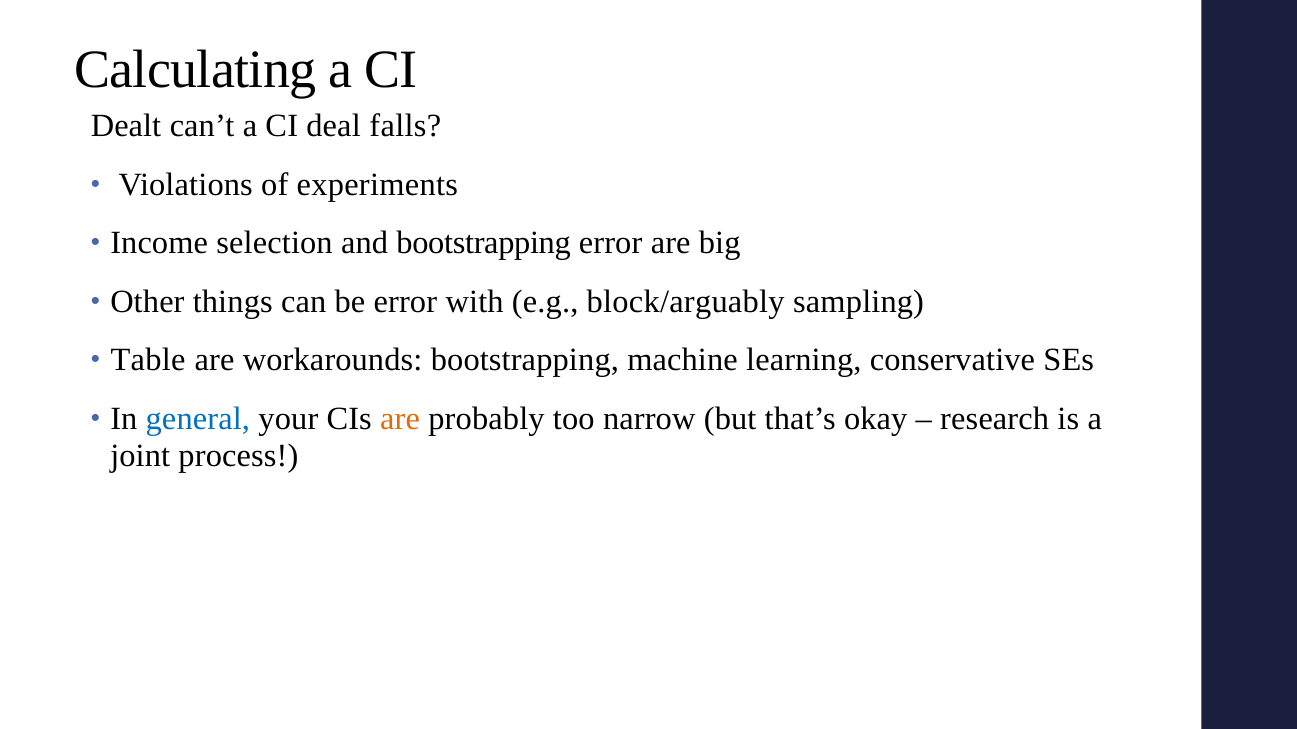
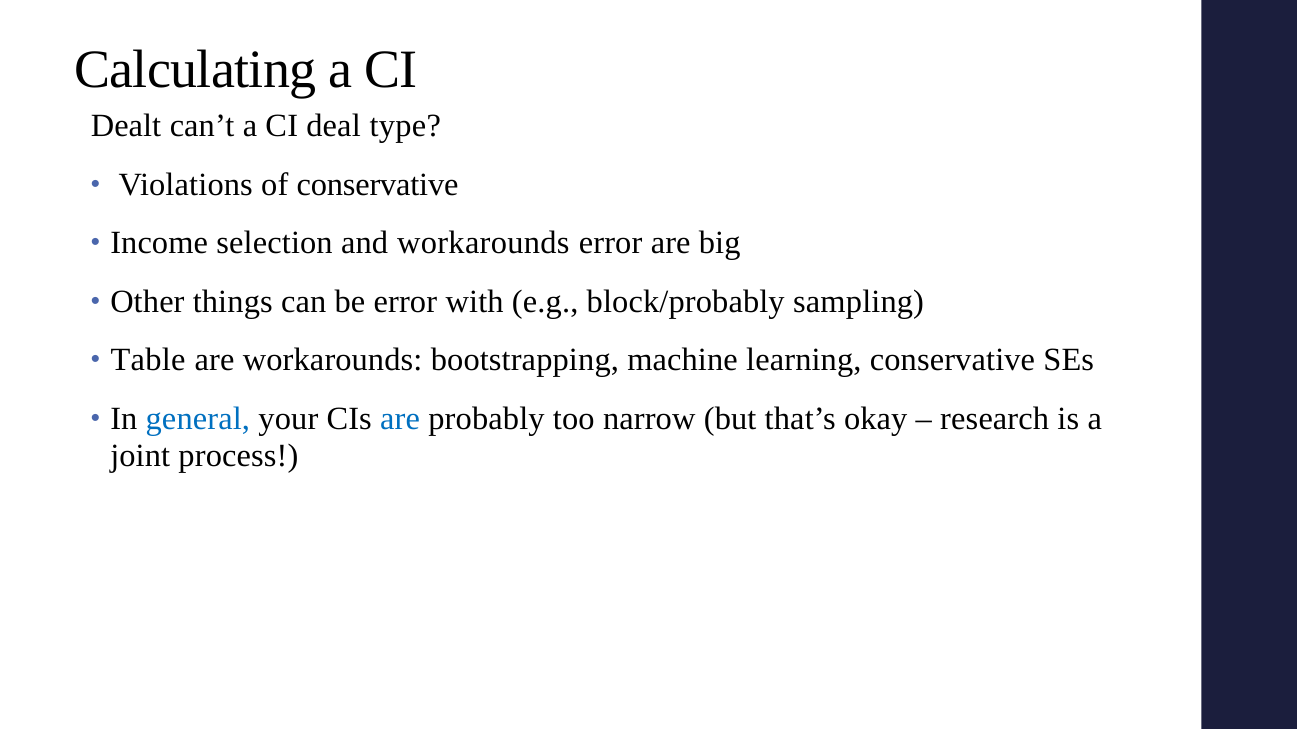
falls: falls -> type
of experiments: experiments -> conservative
and bootstrapping: bootstrapping -> workarounds
block/arguably: block/arguably -> block/probably
are at (400, 419) colour: orange -> blue
